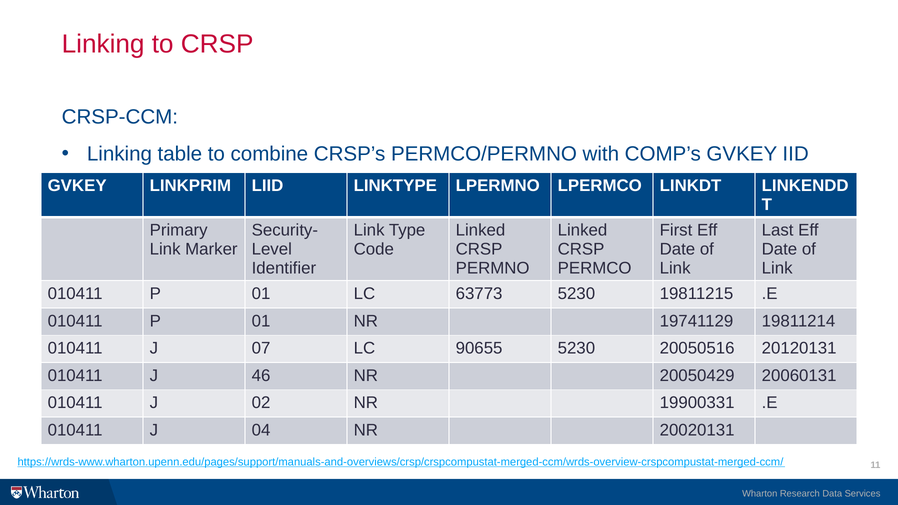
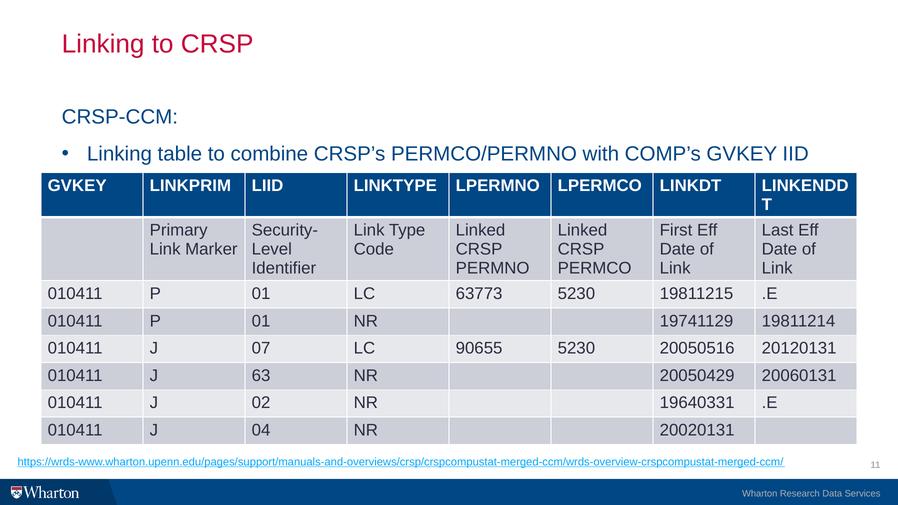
46: 46 -> 63
19900331: 19900331 -> 19640331
